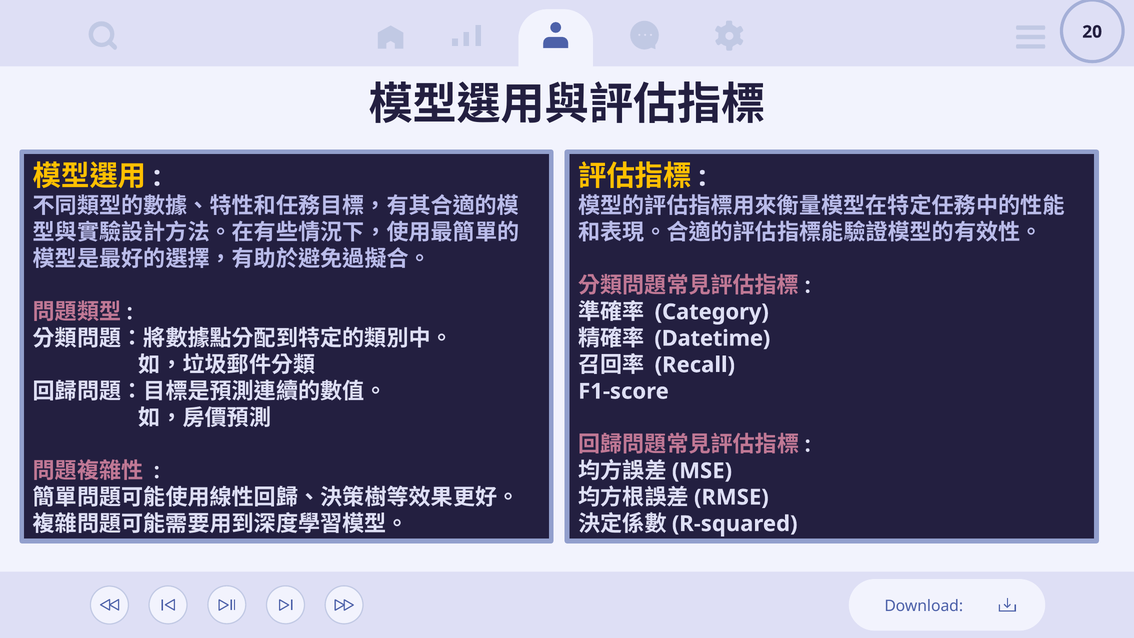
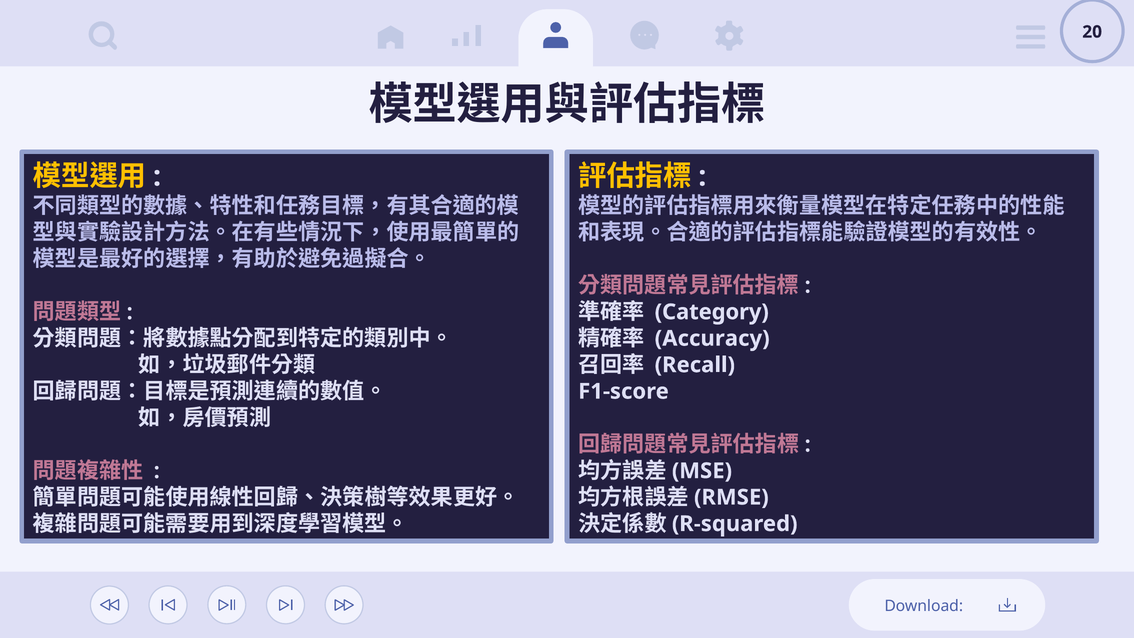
Datetime: Datetime -> Accuracy
